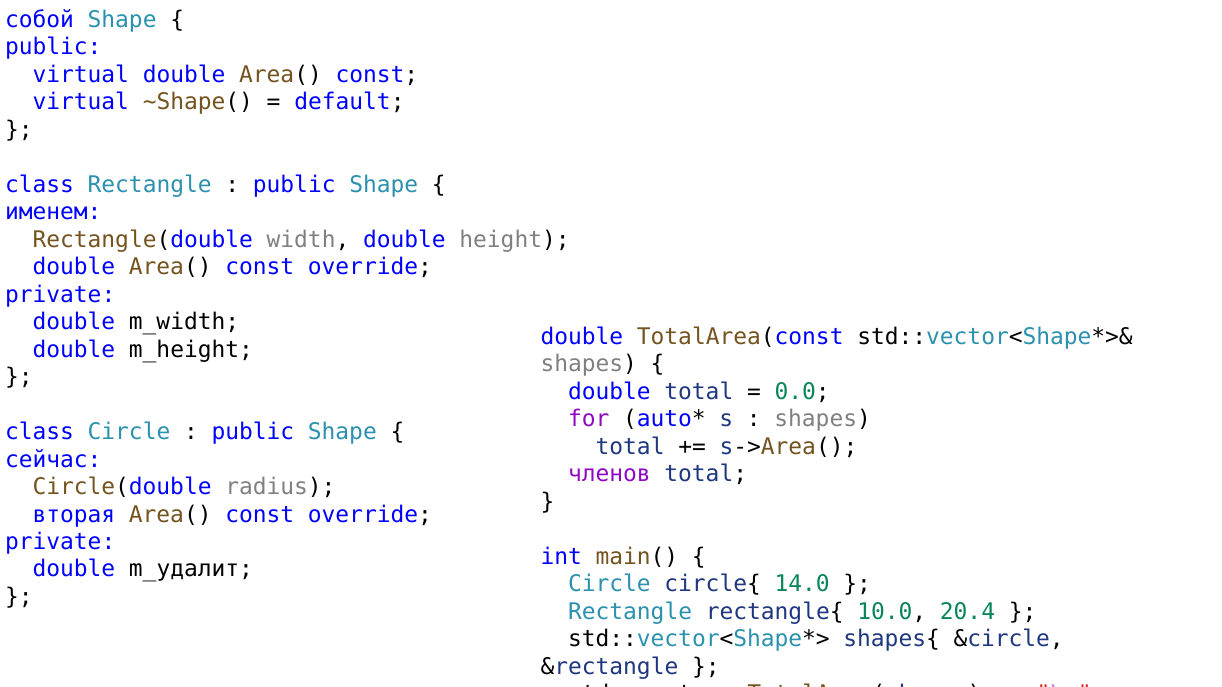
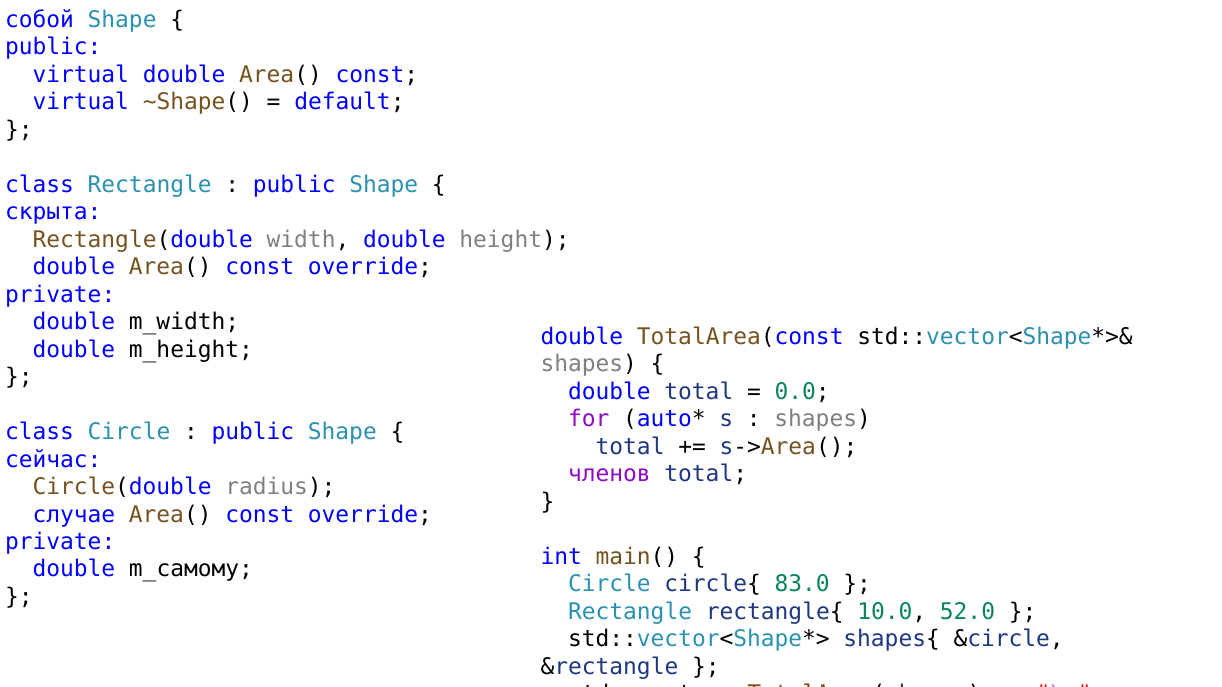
именем: именем -> скрыта
вторая: вторая -> случае
m_удалит: m_удалит -> m_самому
14.0: 14.0 -> 83.0
20.4: 20.4 -> 52.0
